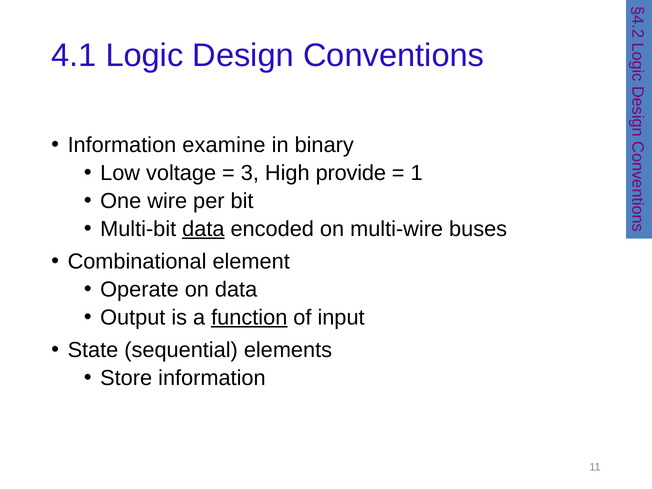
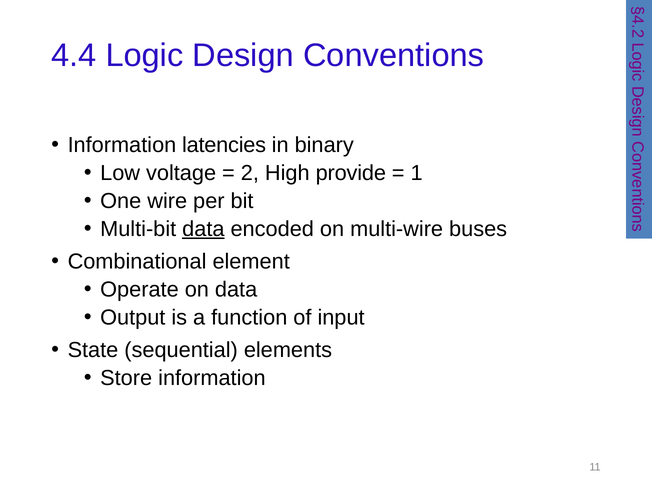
4.1: 4.1 -> 4.4
examine: examine -> latencies
3 at (250, 173): 3 -> 2
function underline: present -> none
